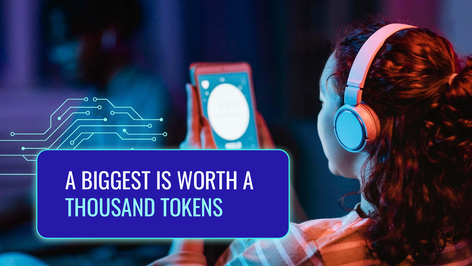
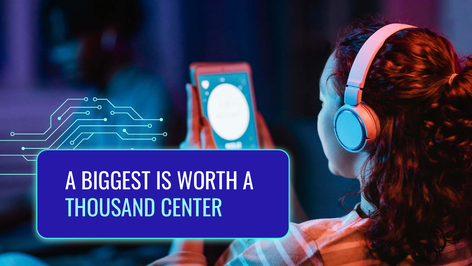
TOKENS: TOKENS -> CENTER
